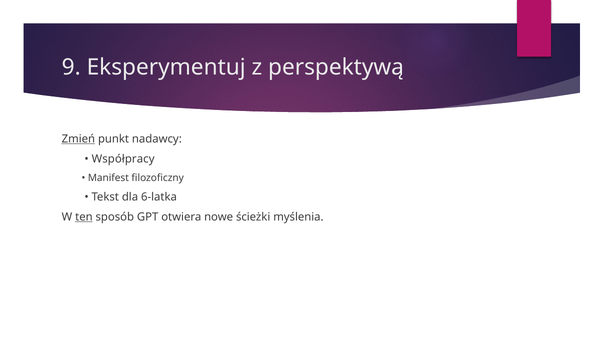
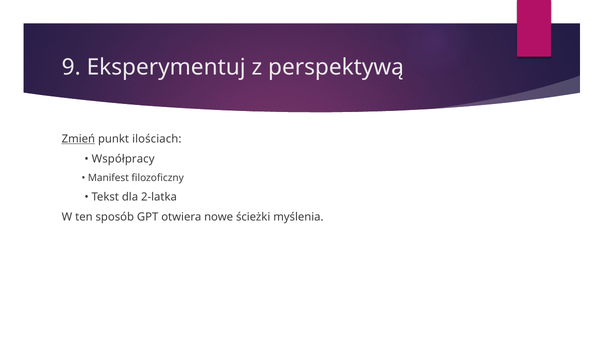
nadawcy: nadawcy -> ilościach
6-latka: 6-latka -> 2-latka
ten underline: present -> none
